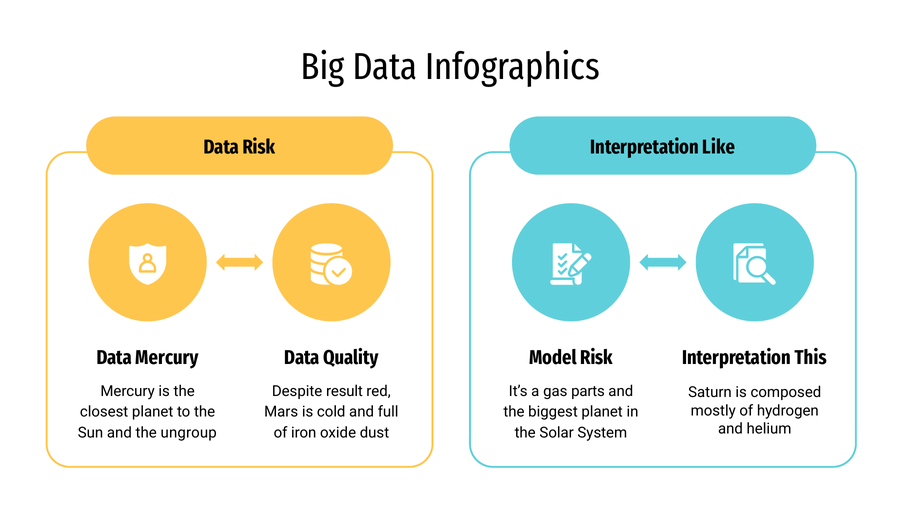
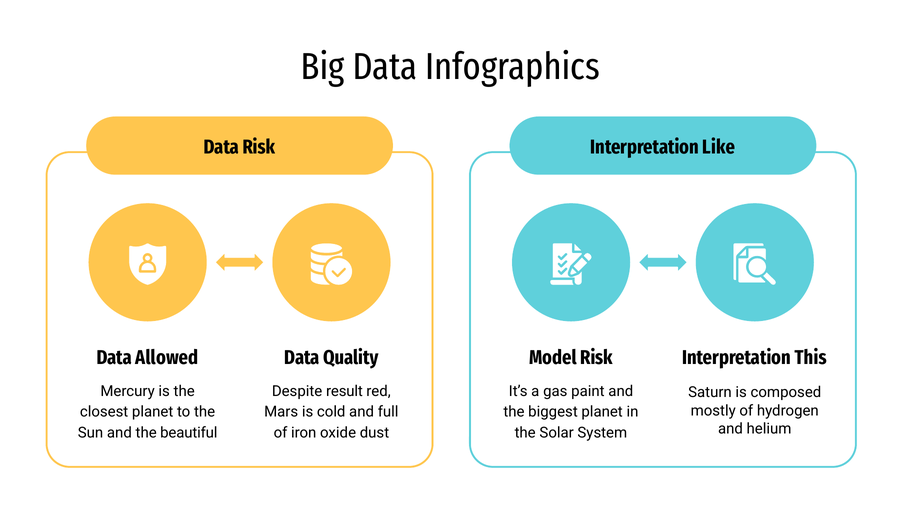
Data Mercury: Mercury -> Allowed
parts: parts -> paint
ungroup: ungroup -> beautiful
